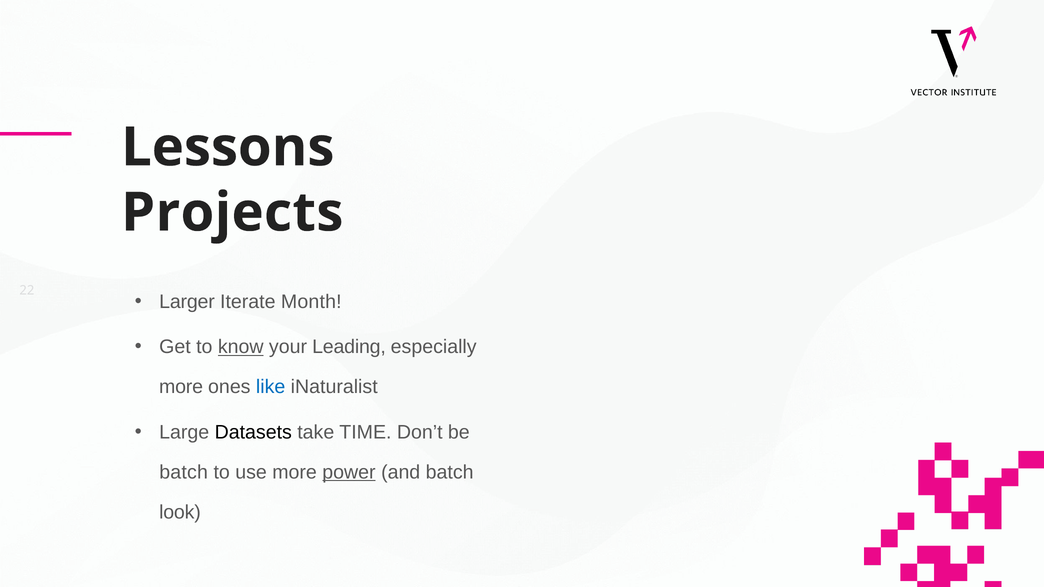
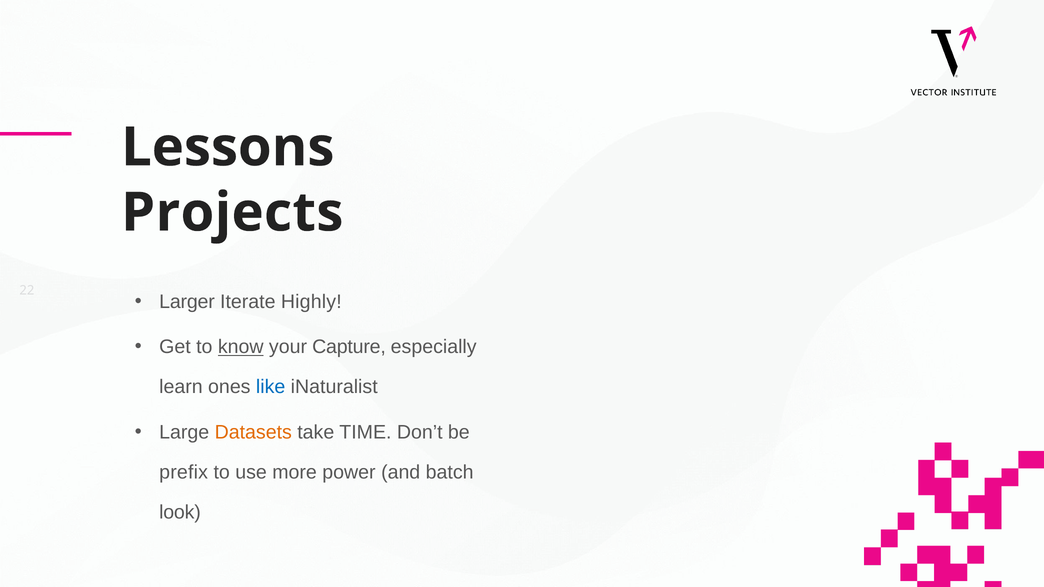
Month: Month -> Highly
Leading: Leading -> Capture
more at (181, 387): more -> learn
Datasets colour: black -> orange
batch at (184, 472): batch -> prefix
power underline: present -> none
